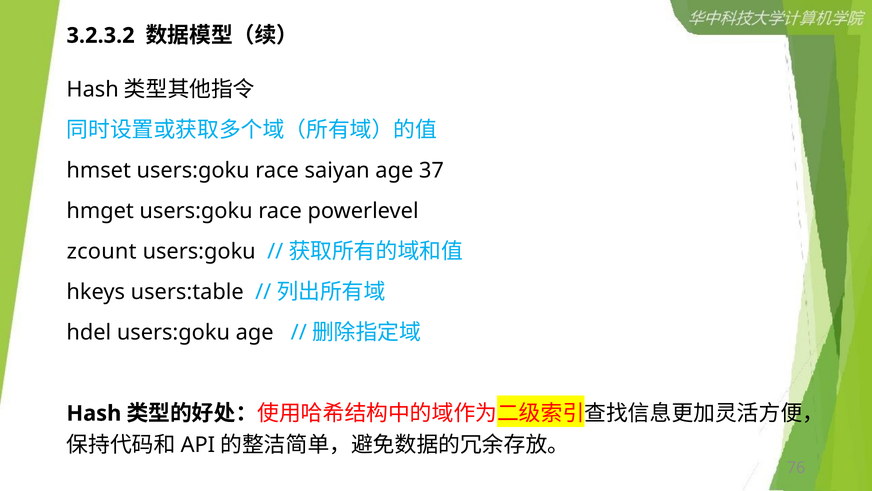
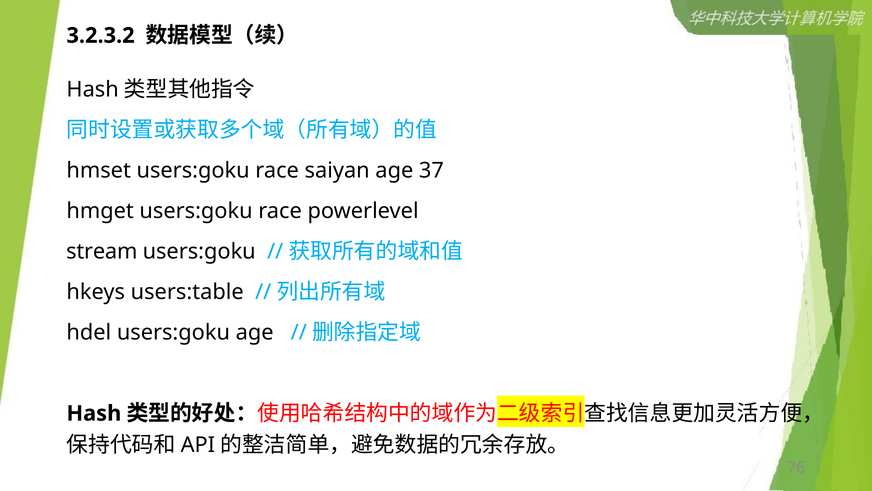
zcount: zcount -> stream
